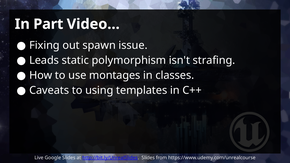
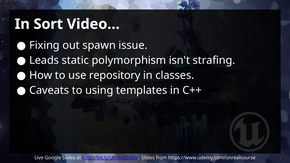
Part: Part -> Sort
montages: montages -> repository
